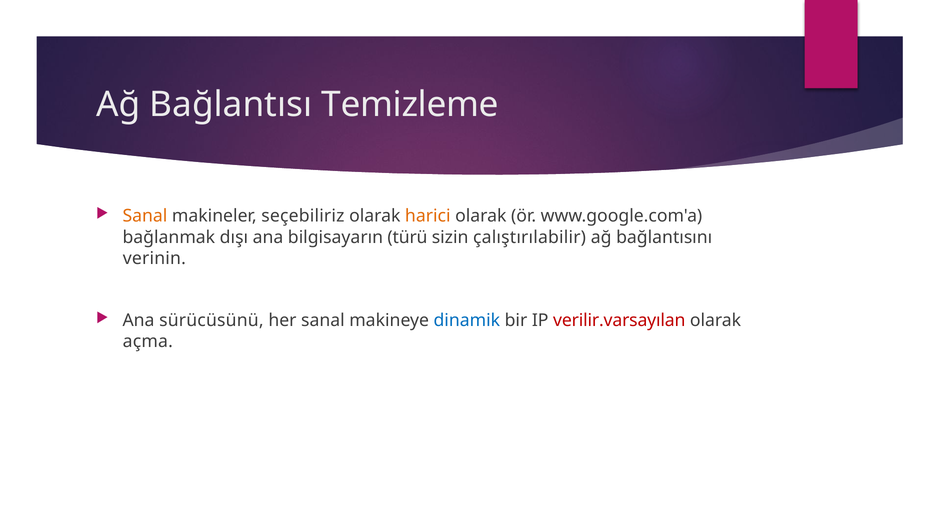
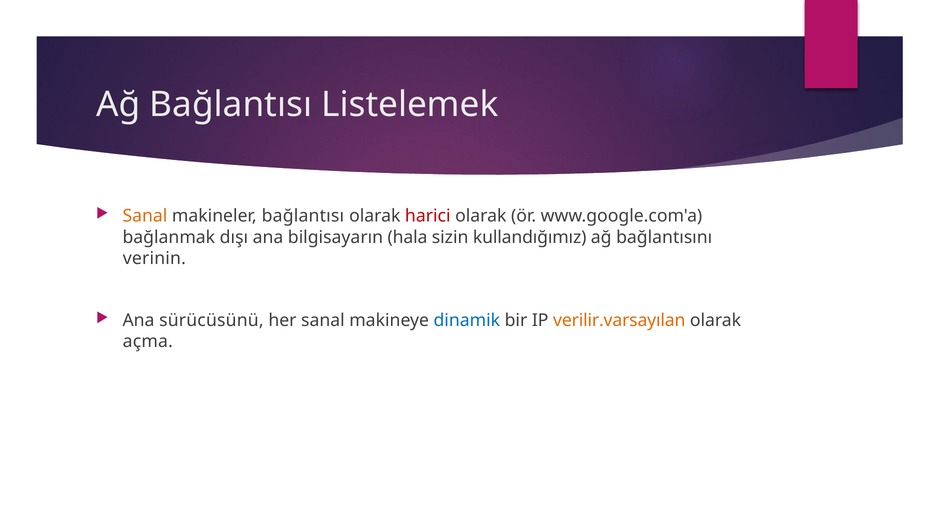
Temizleme: Temizleme -> Listelemek
makineler seçebiliriz: seçebiliriz -> bağlantısı
harici colour: orange -> red
türü: türü -> hala
çalıştırılabilir: çalıştırılabilir -> kullandığımız
verilir.varsayılan colour: red -> orange
